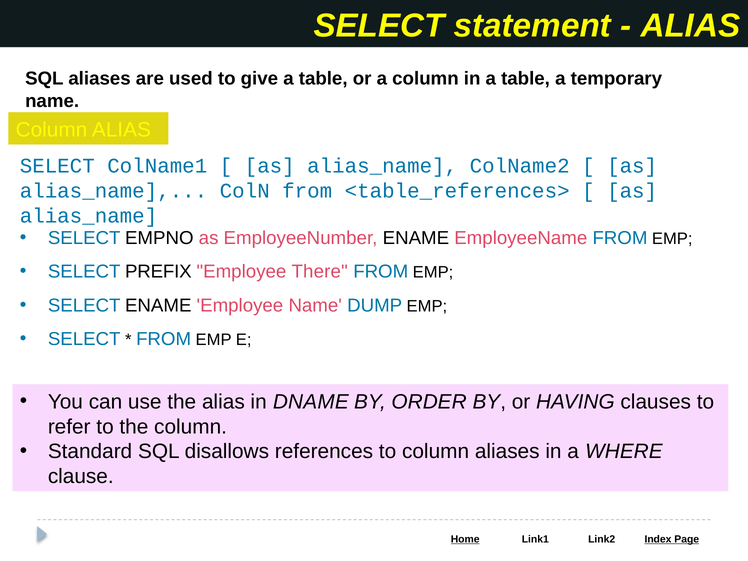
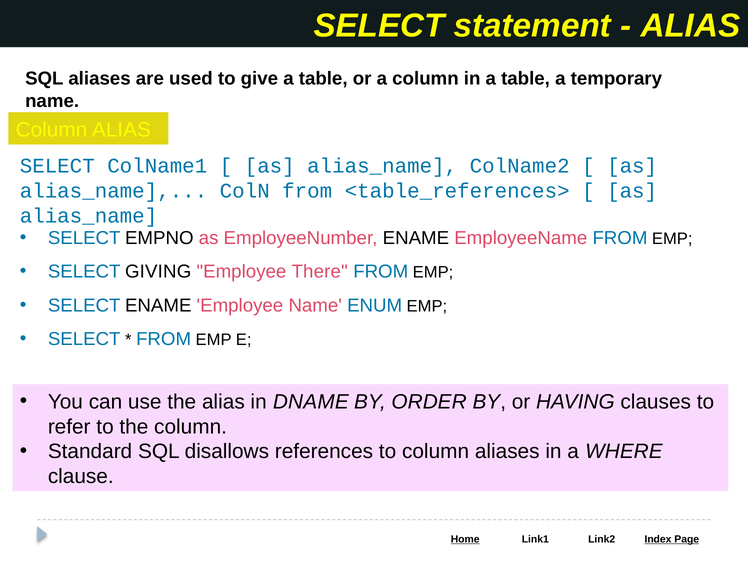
PREFIX: PREFIX -> GIVING
DUMP: DUMP -> ENUM
